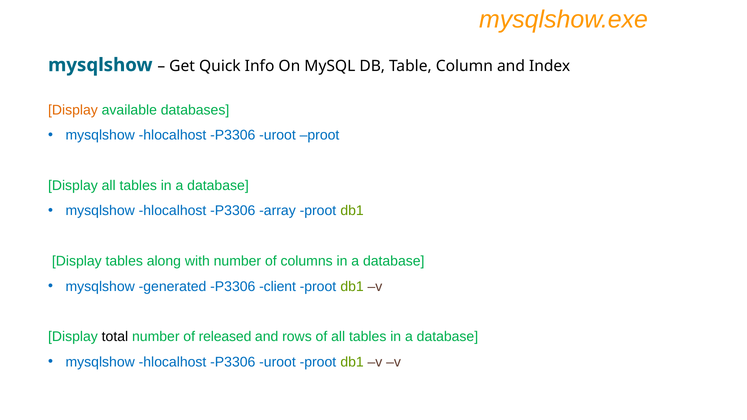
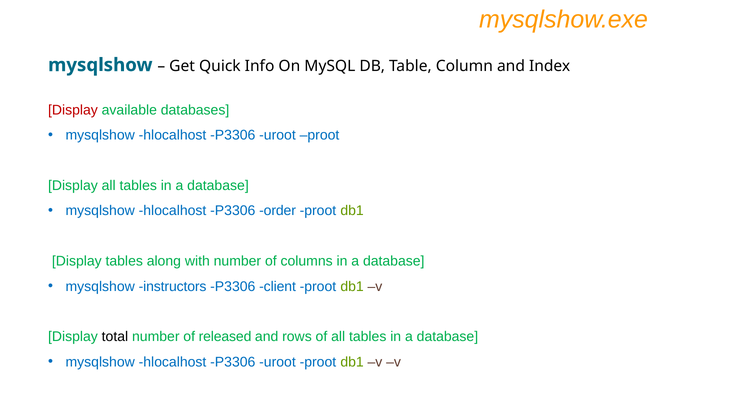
Display at (73, 110) colour: orange -> red
array: array -> order
generated: generated -> instructors
